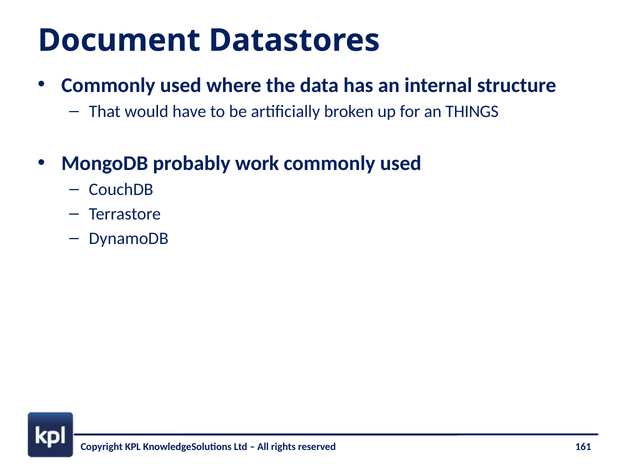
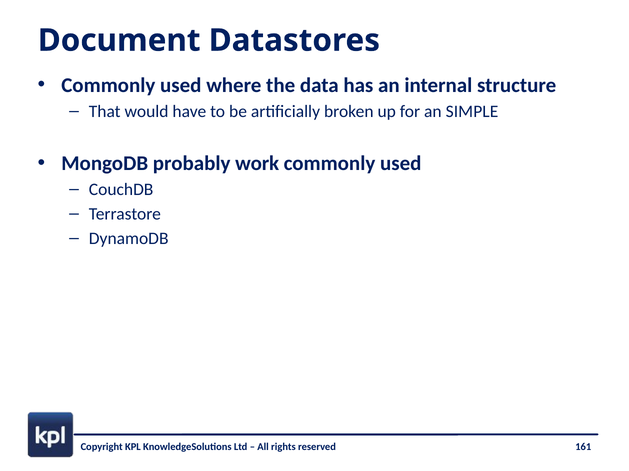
THINGS: THINGS -> SIMPLE
